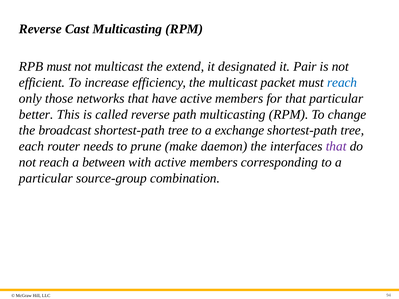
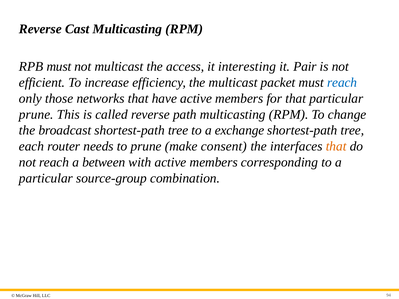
extend: extend -> access
designated: designated -> interesting
better at (36, 114): better -> prune
daemon: daemon -> consent
that at (336, 146) colour: purple -> orange
